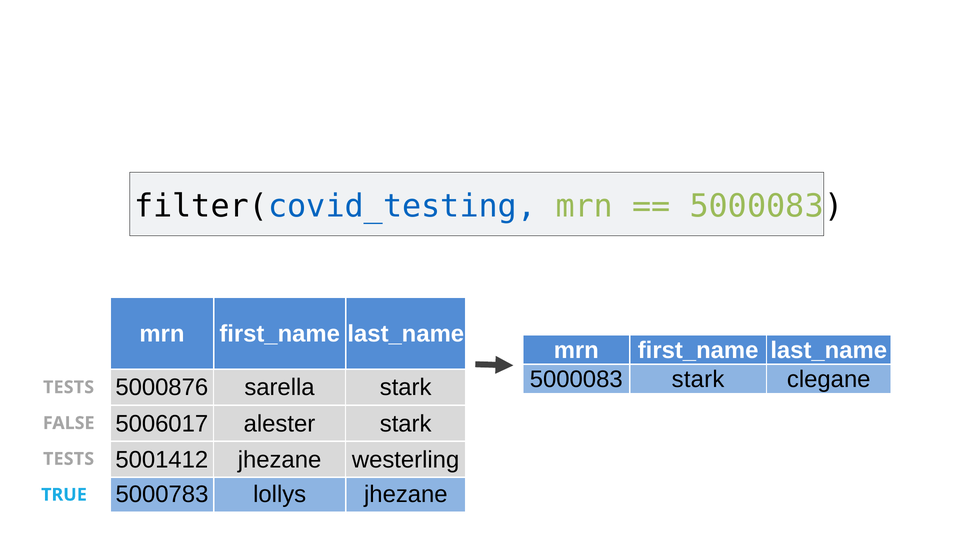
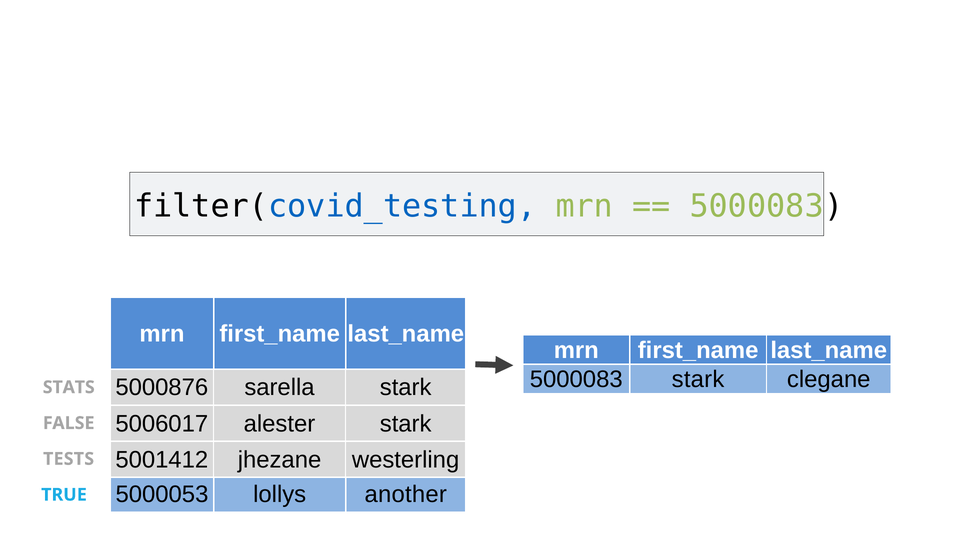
TESTS at (69, 387): TESTS -> STATS
5000783: 5000783 -> 5000053
lollys jhezane: jhezane -> another
